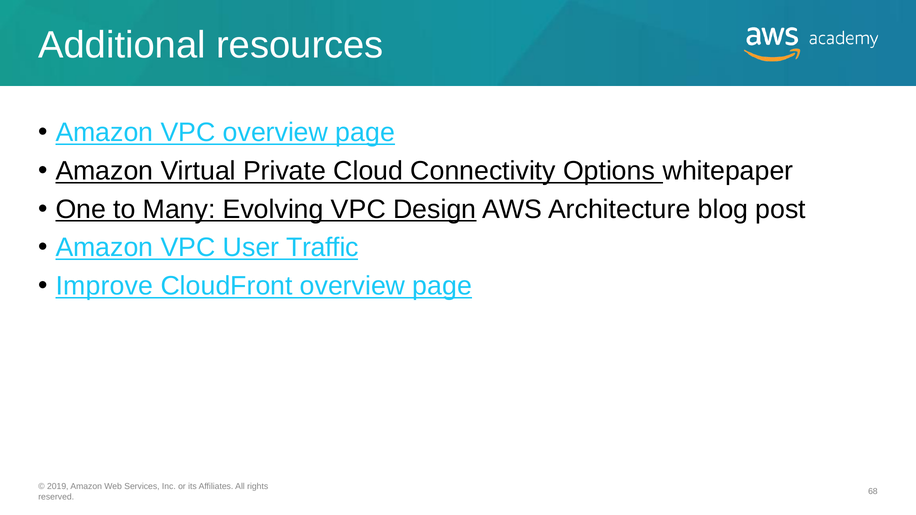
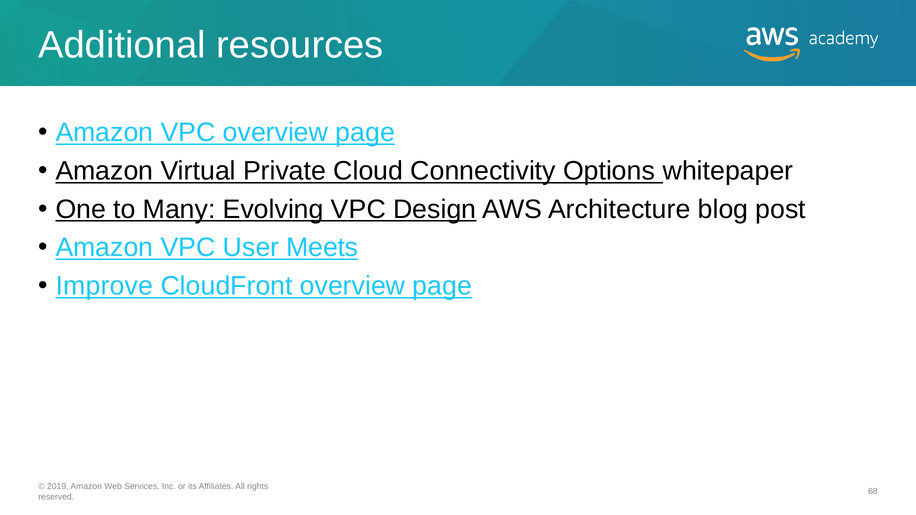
Traffic: Traffic -> Meets
